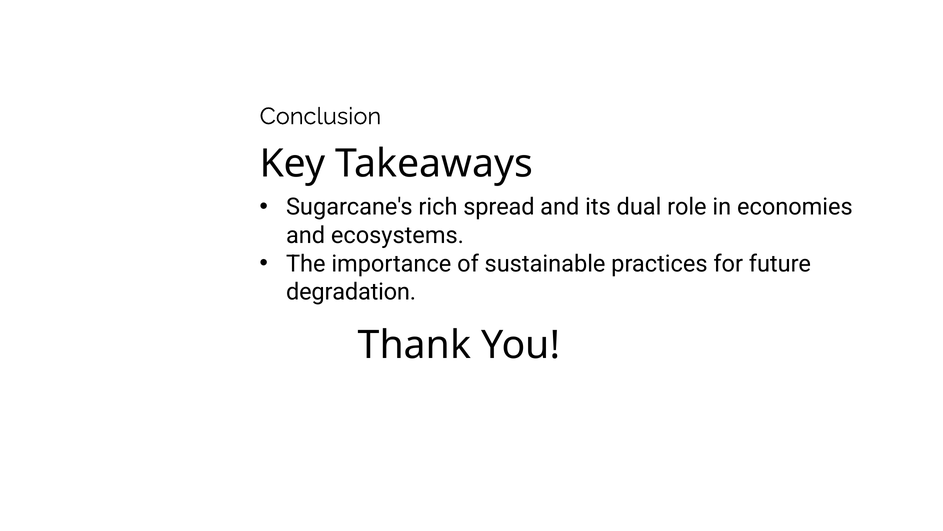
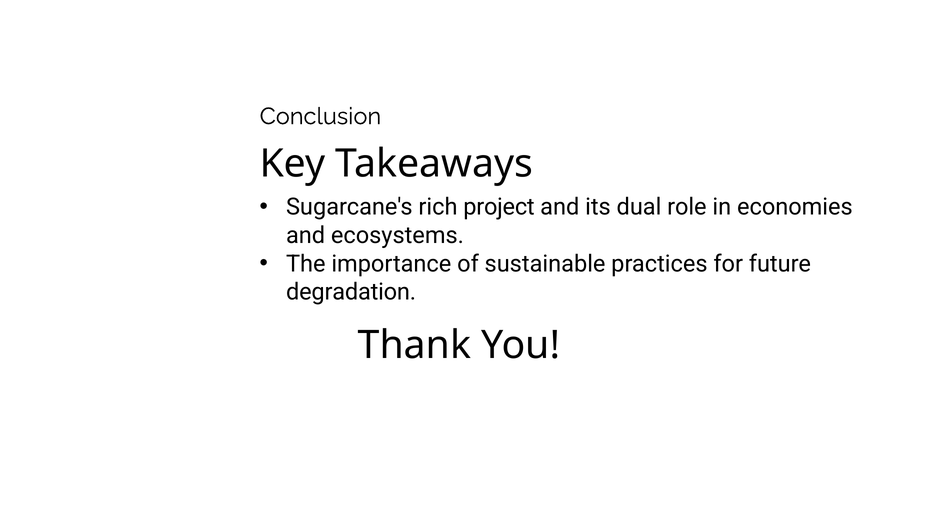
spread: spread -> project
